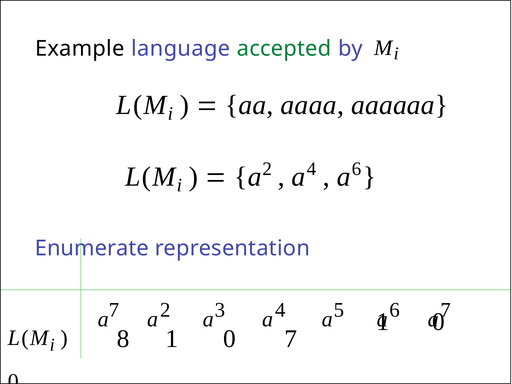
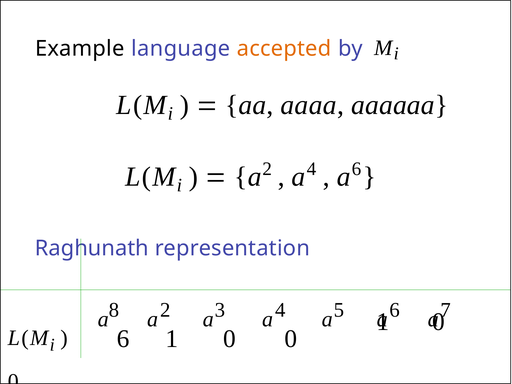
accepted colour: green -> orange
Enumerate: Enumerate -> Raghunath
7 at (114, 310): 7 -> 8
8 at (123, 339): 8 -> 6
1 0 7: 7 -> 0
